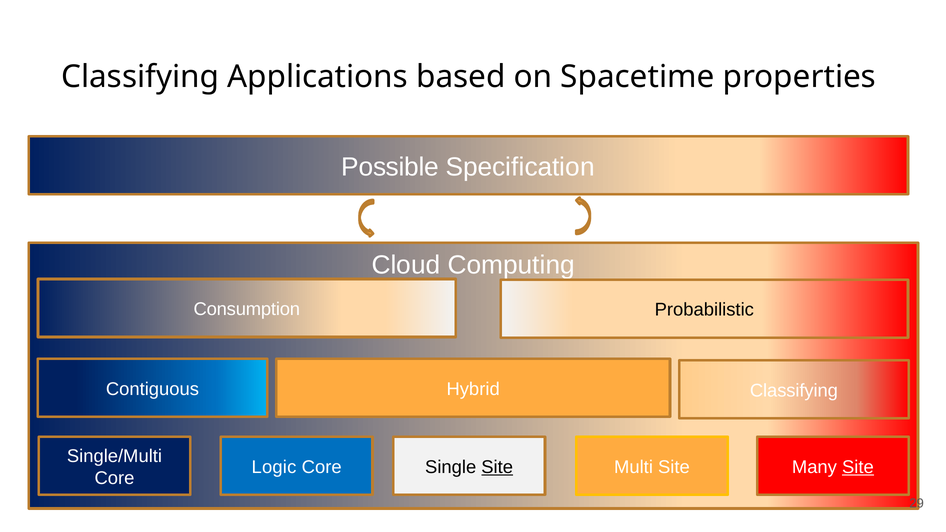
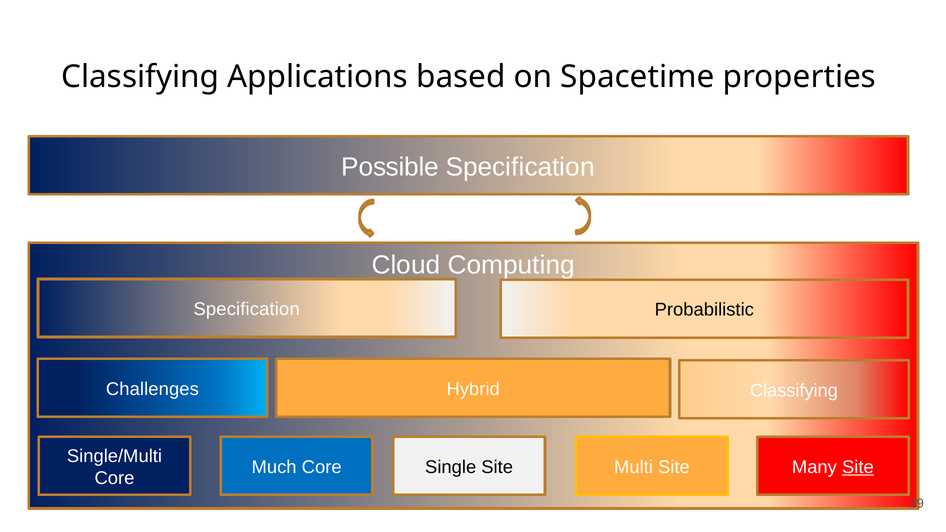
Consumption at (247, 309): Consumption -> Specification
Contiguous: Contiguous -> Challenges
Logic: Logic -> Much
Site at (497, 467) underline: present -> none
